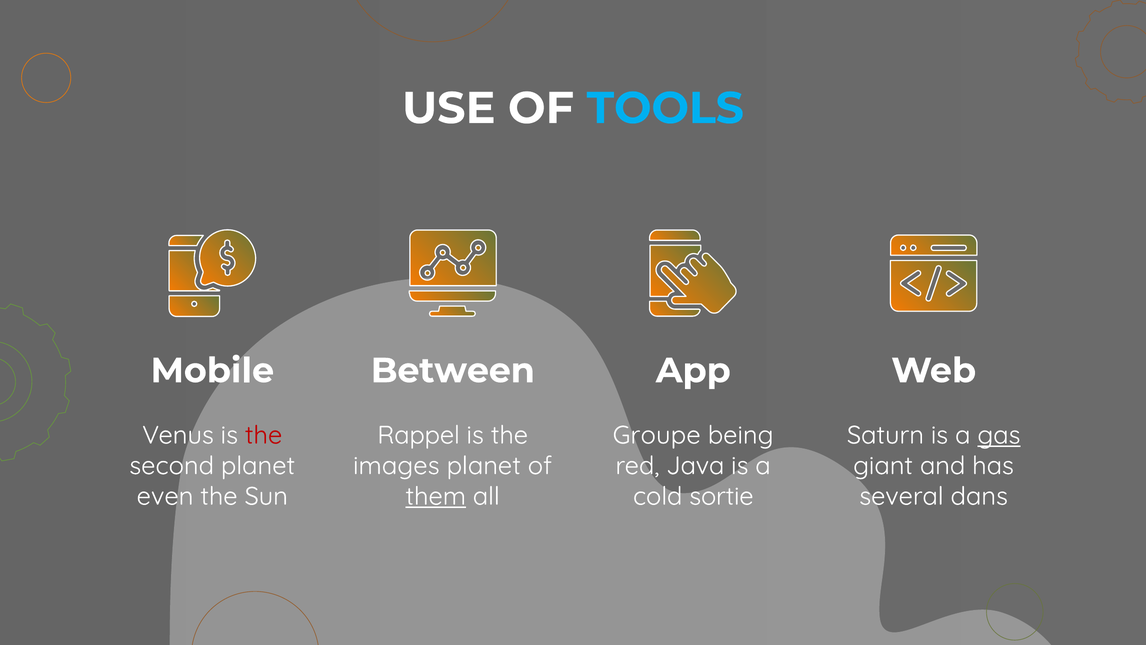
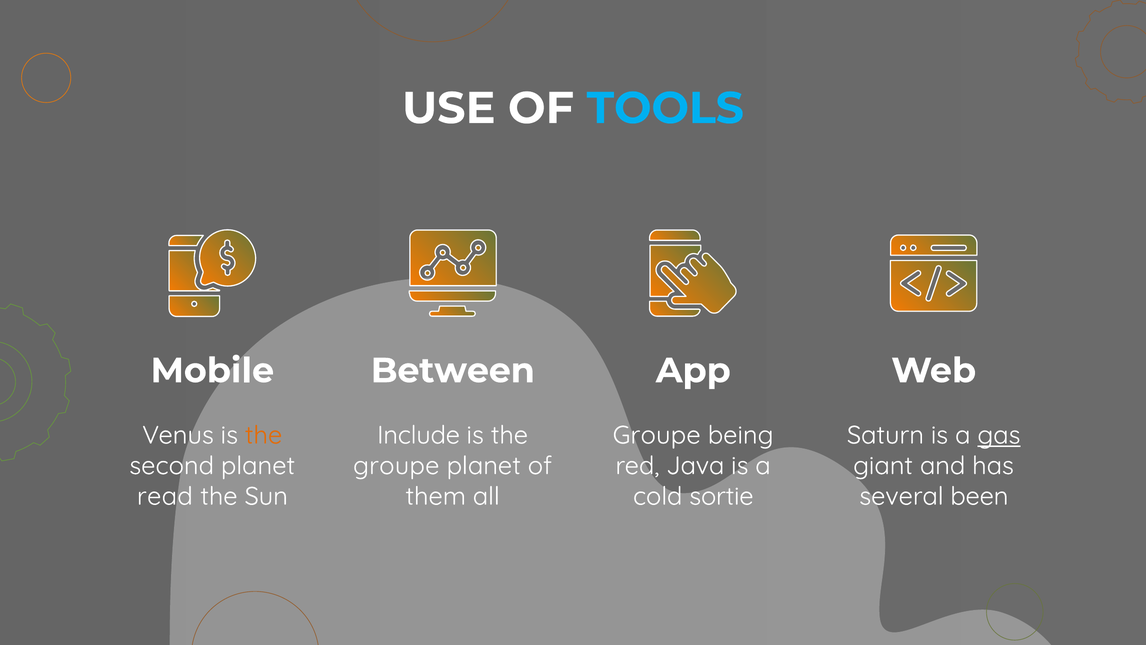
the at (264, 435) colour: red -> orange
Rappel: Rappel -> Include
images at (396, 466): images -> groupe
even: even -> read
them underline: present -> none
dans: dans -> been
